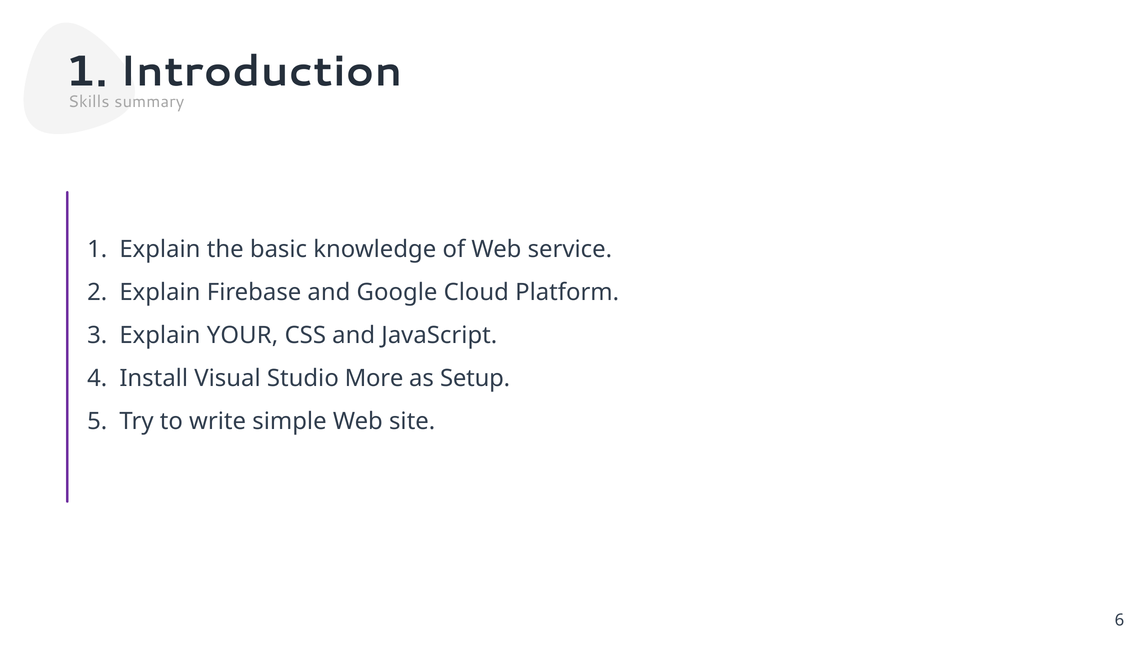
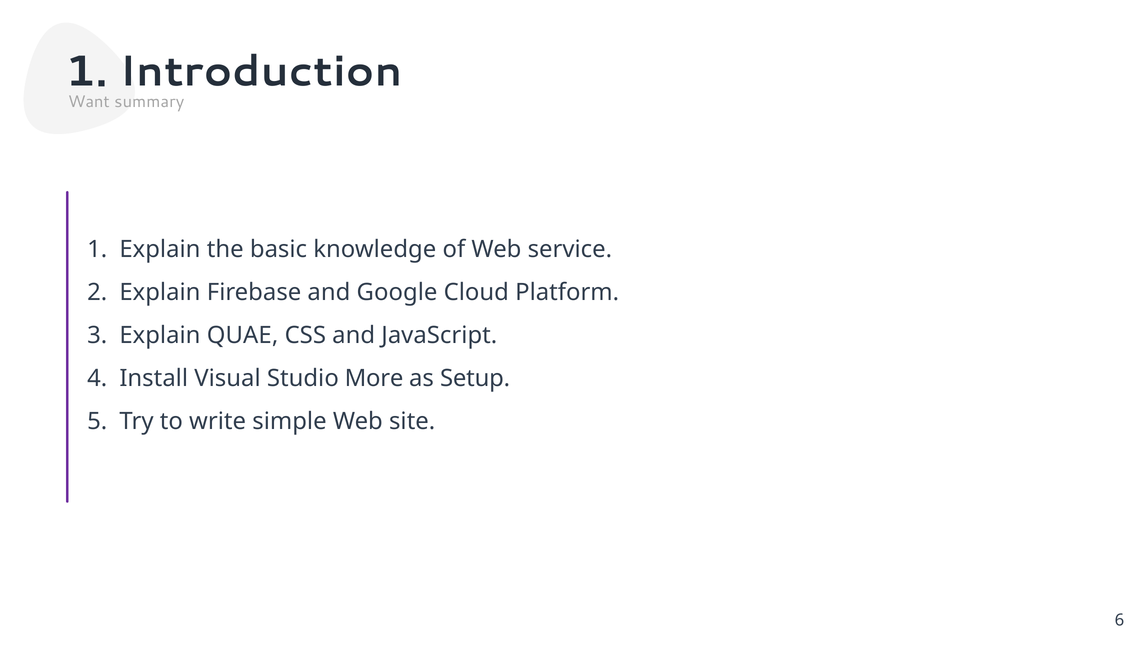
Skills: Skills -> Want
YOUR: YOUR -> QUAE
